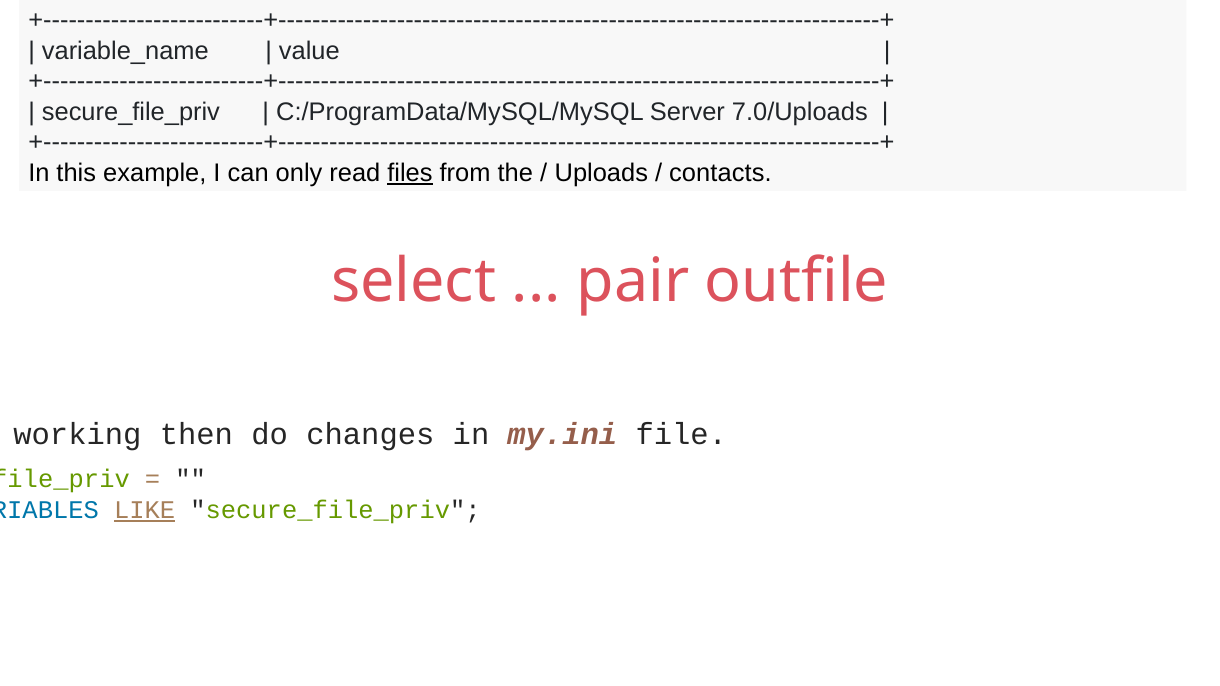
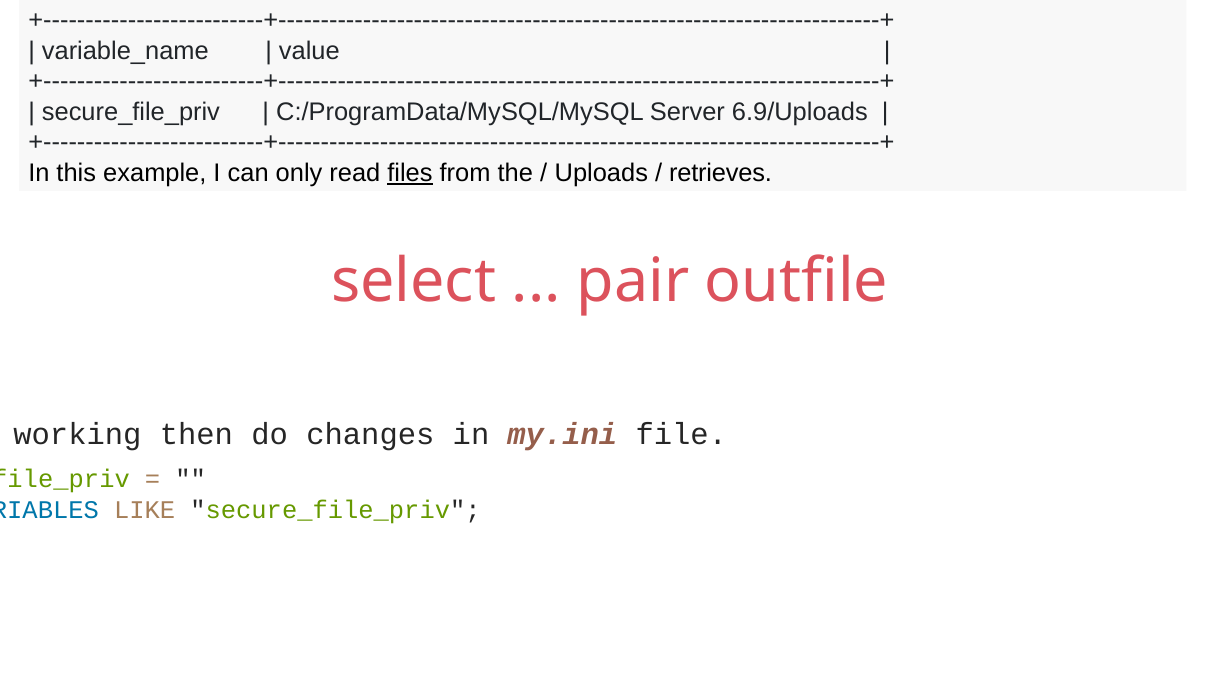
7.0/Uploads: 7.0/Uploads -> 6.9/Uploads
contacts: contacts -> retrieves
LIKE underline: present -> none
